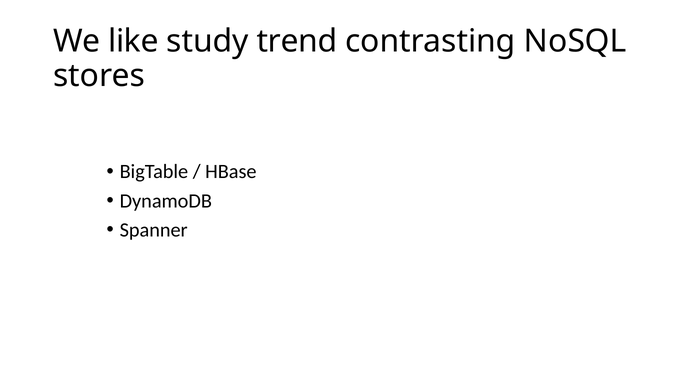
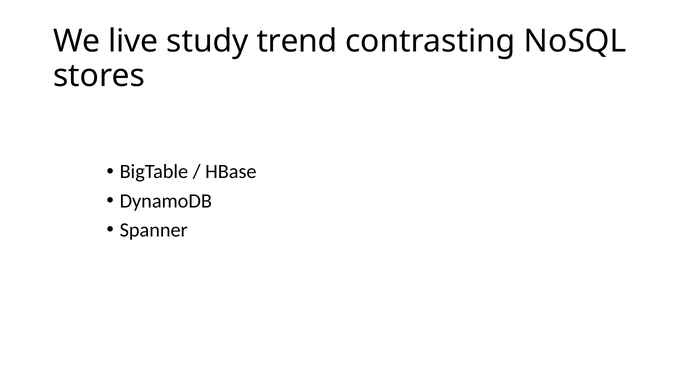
like: like -> live
